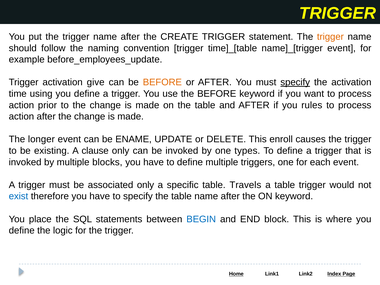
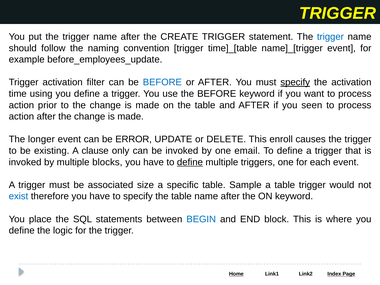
trigger at (330, 37) colour: orange -> blue
give: give -> filter
BEFORE at (162, 82) colour: orange -> blue
rules: rules -> seen
ENAME: ENAME -> ERROR
types: types -> email
define at (190, 162) underline: none -> present
associated only: only -> size
Travels: Travels -> Sample
